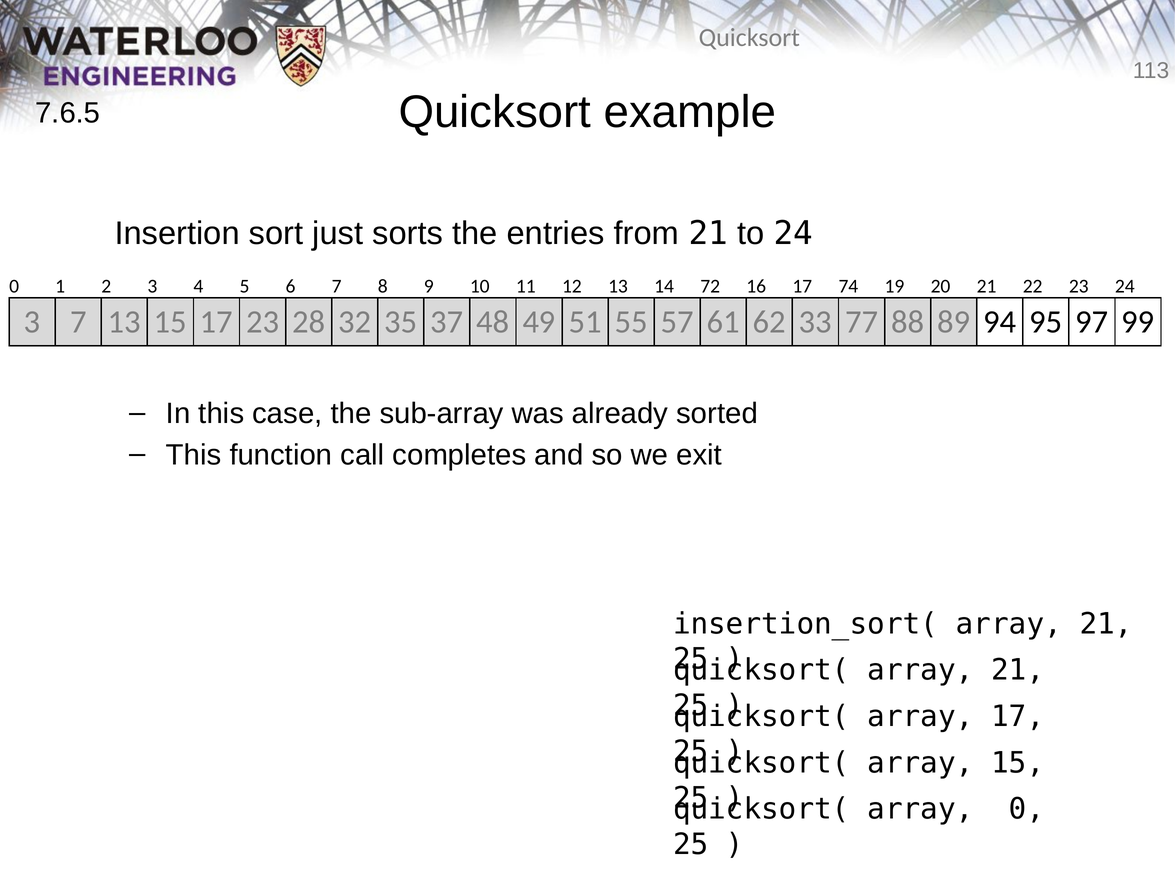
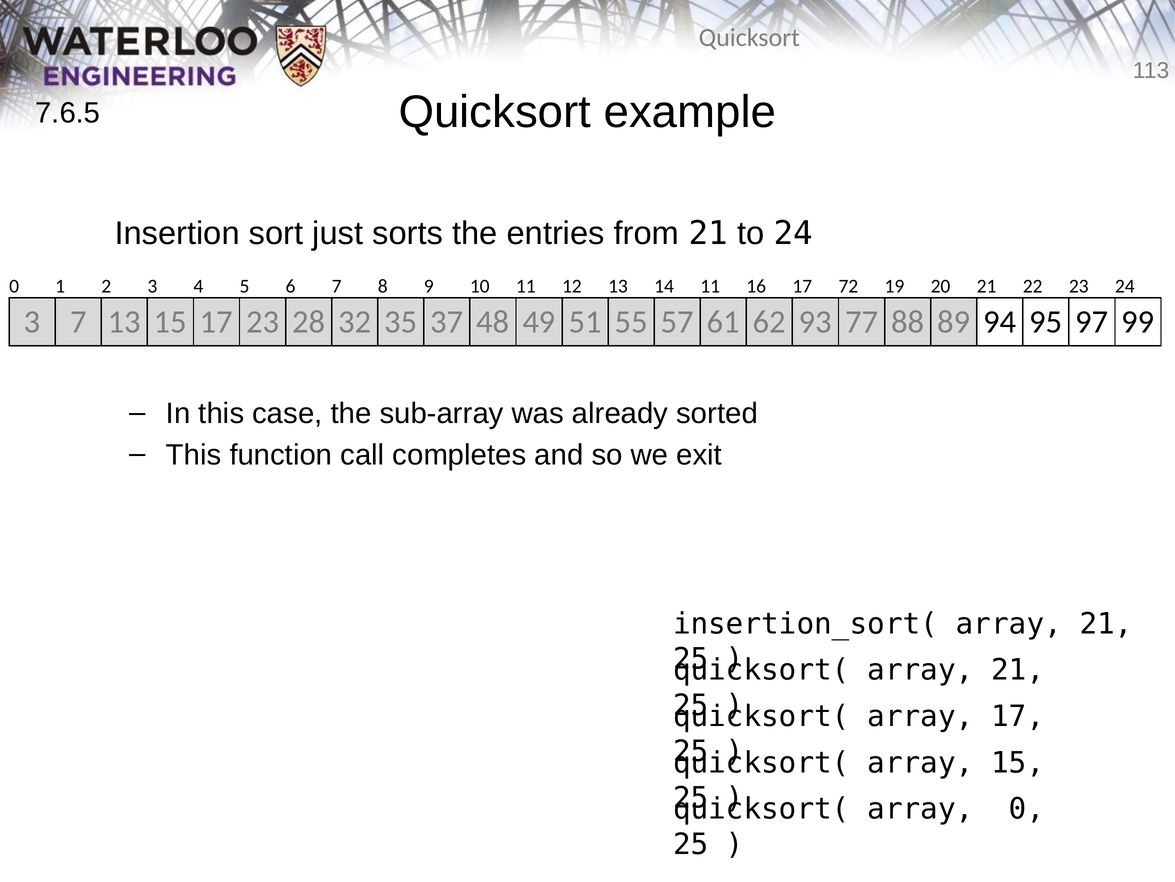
14 72: 72 -> 11
74: 74 -> 72
33: 33 -> 93
